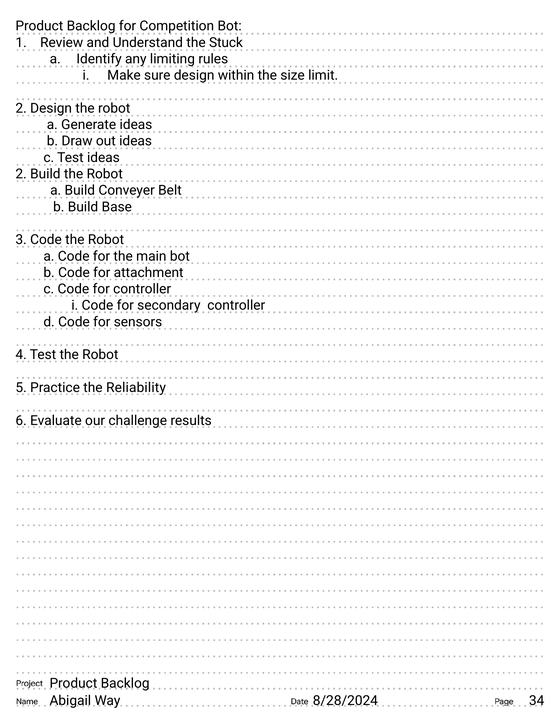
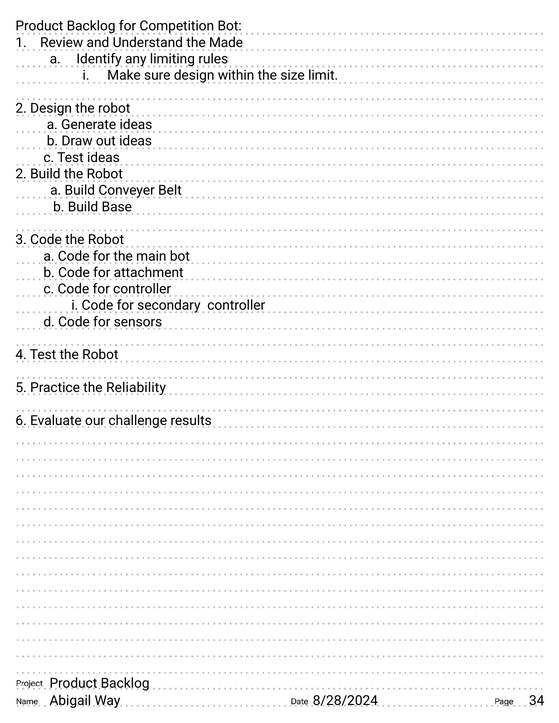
Stuck: Stuck -> Made
